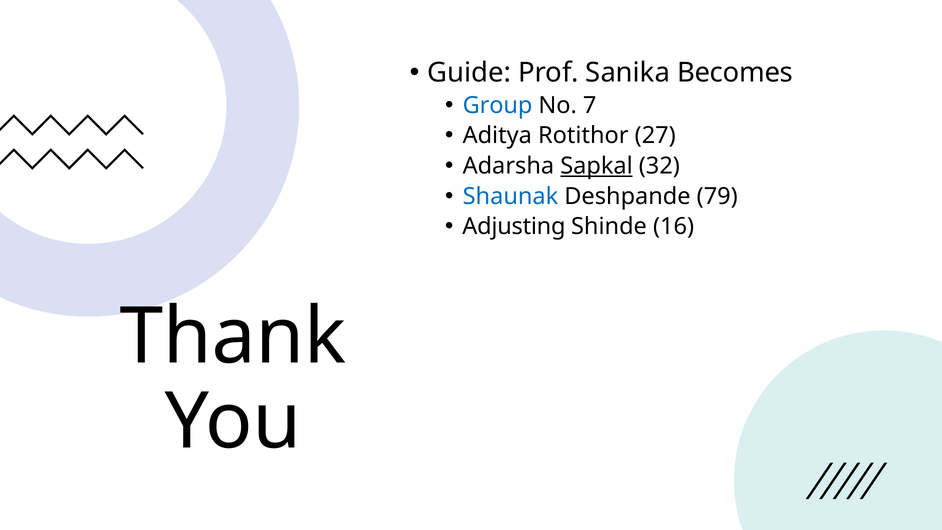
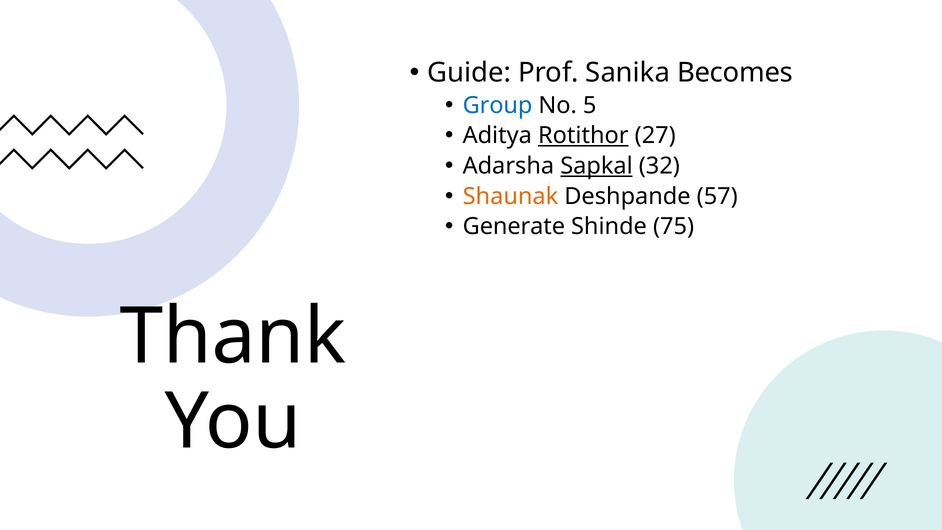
7: 7 -> 5
Rotithor underline: none -> present
Shaunak colour: blue -> orange
79: 79 -> 57
Adjusting: Adjusting -> Generate
16: 16 -> 75
